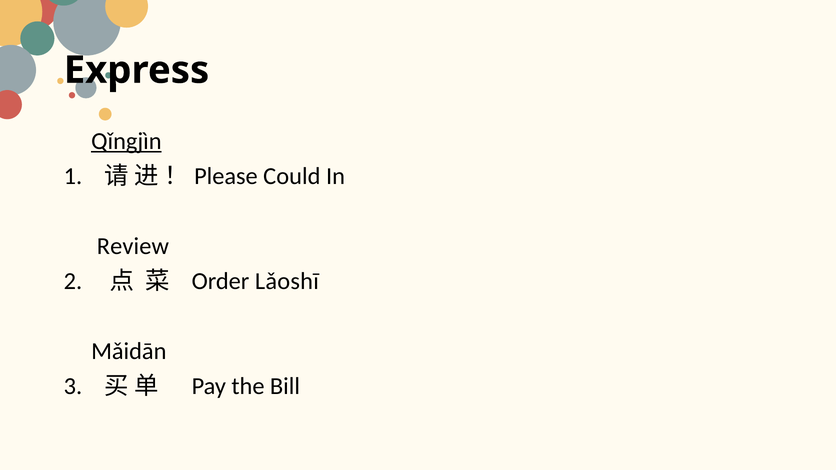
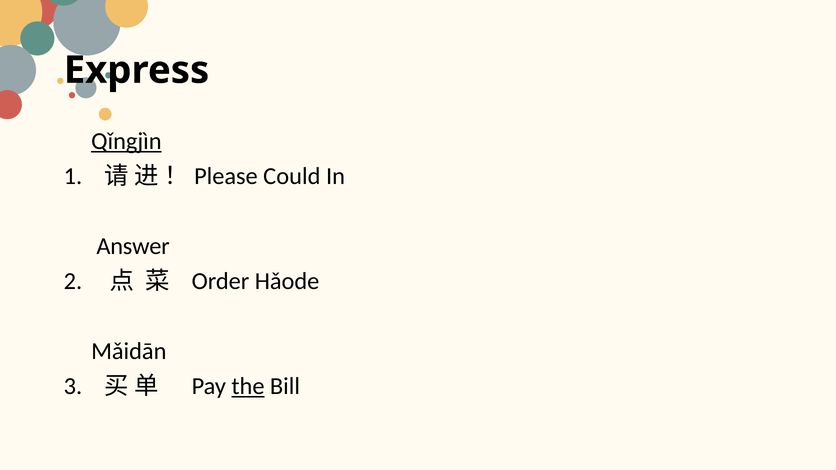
Review: Review -> Answer
Lǎoshī: Lǎoshī -> Hǎode
the underline: none -> present
